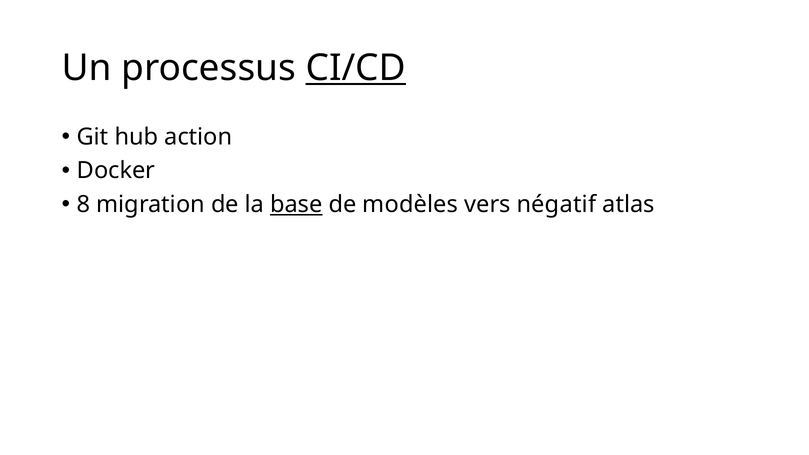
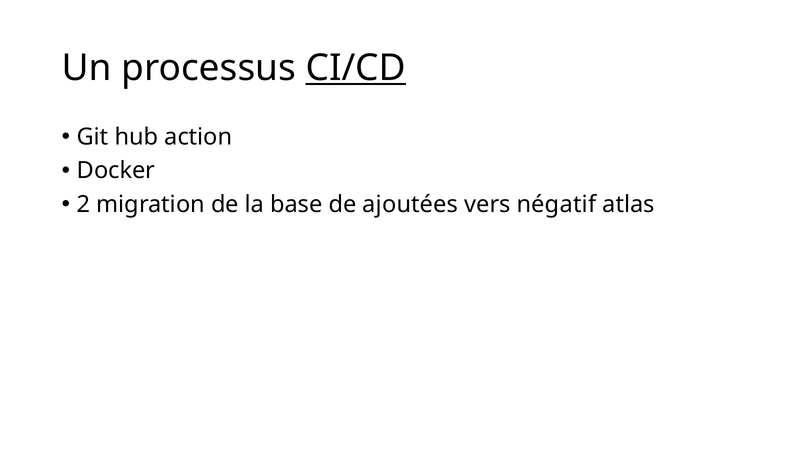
8: 8 -> 2
base underline: present -> none
modèles: modèles -> ajoutées
